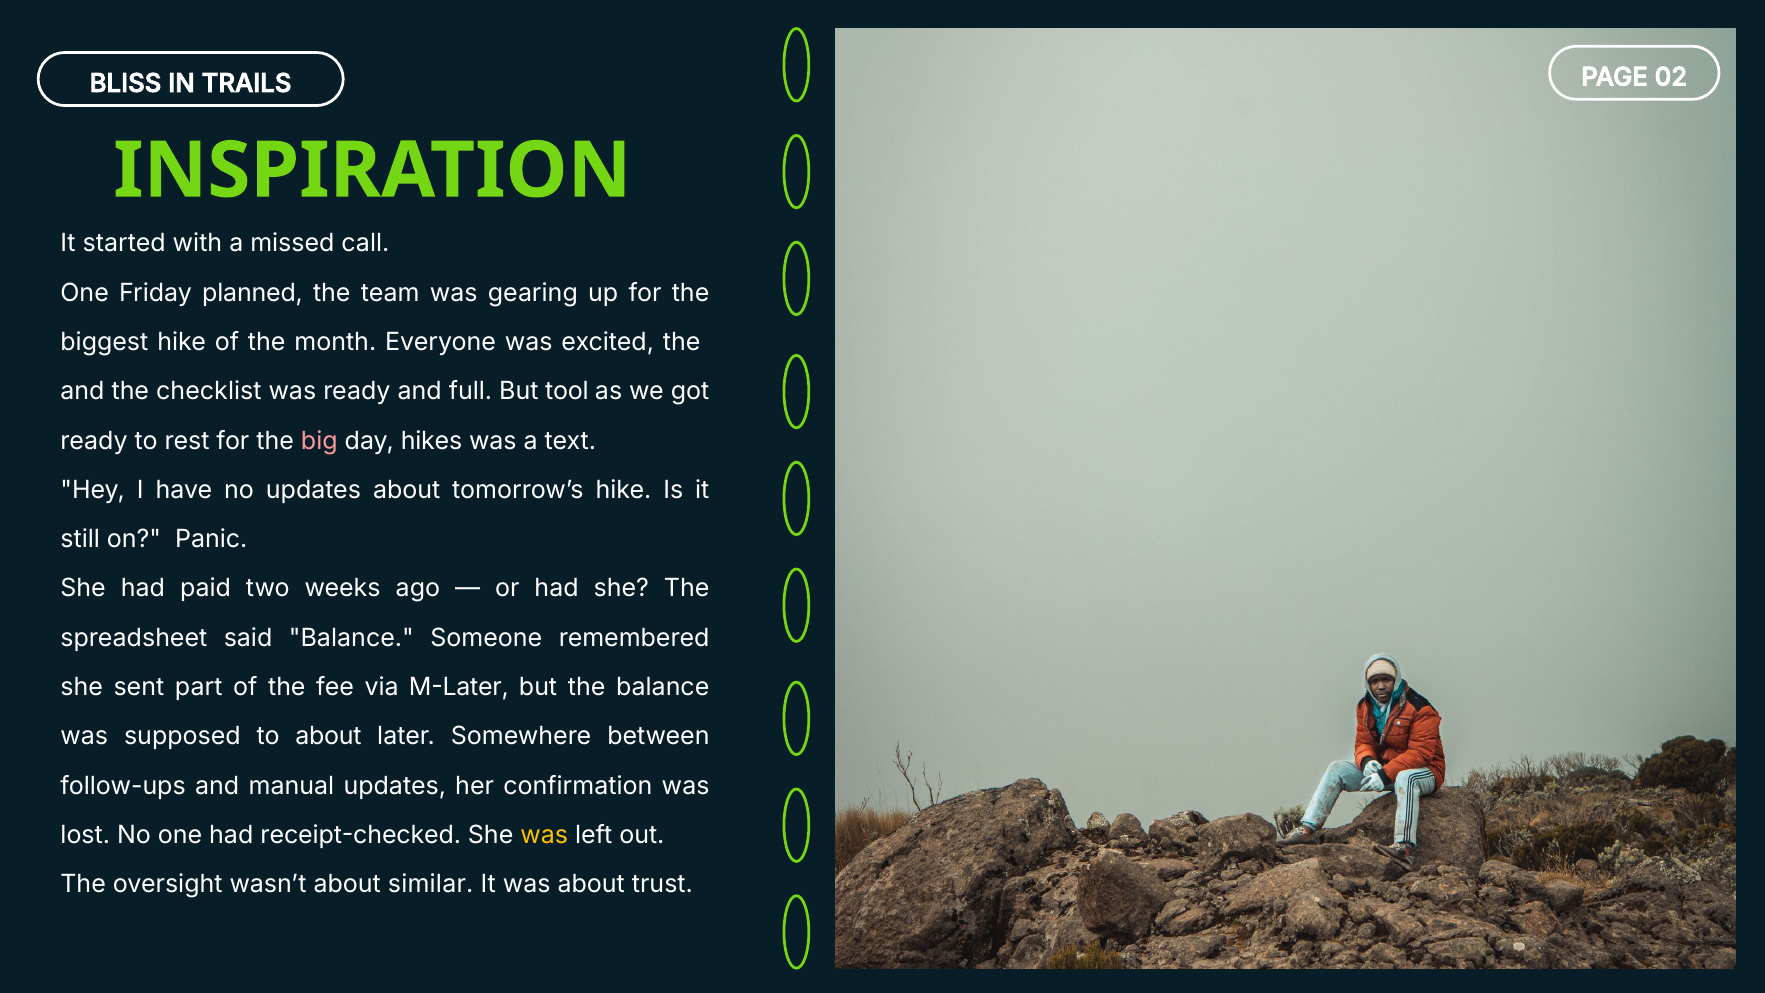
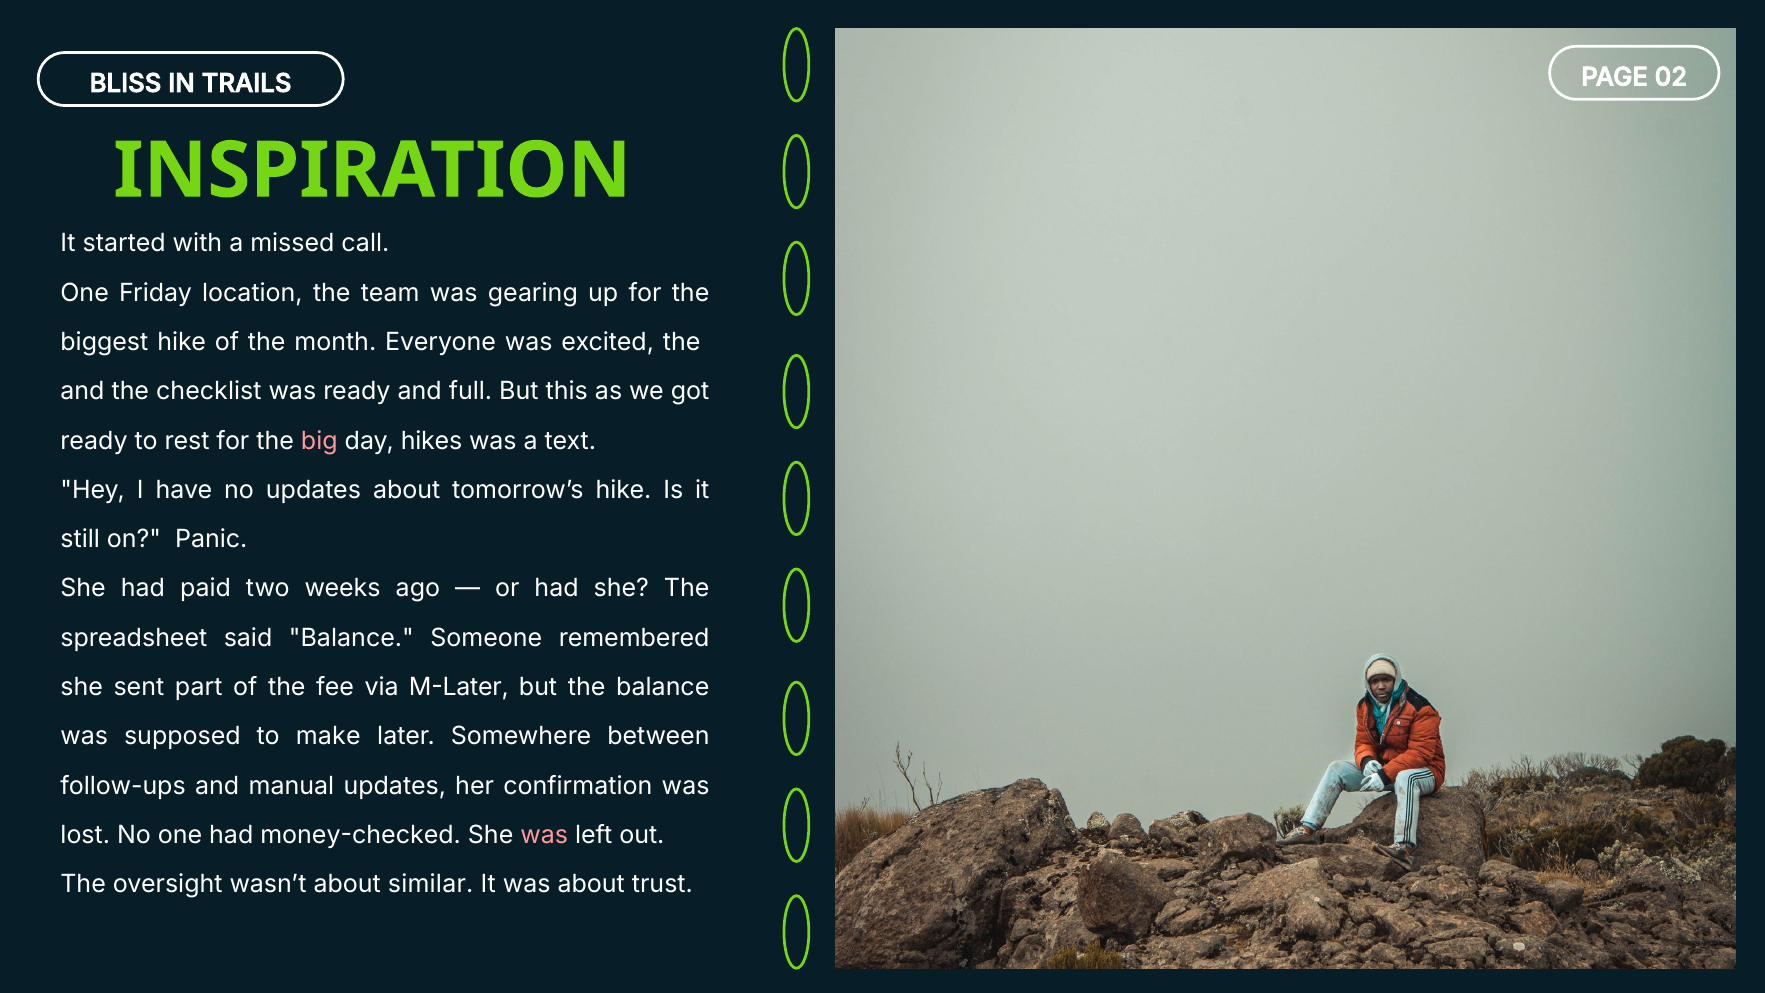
planned: planned -> location
tool: tool -> this
to about: about -> make
receipt-checked: receipt-checked -> money-checked
was at (544, 835) colour: yellow -> pink
